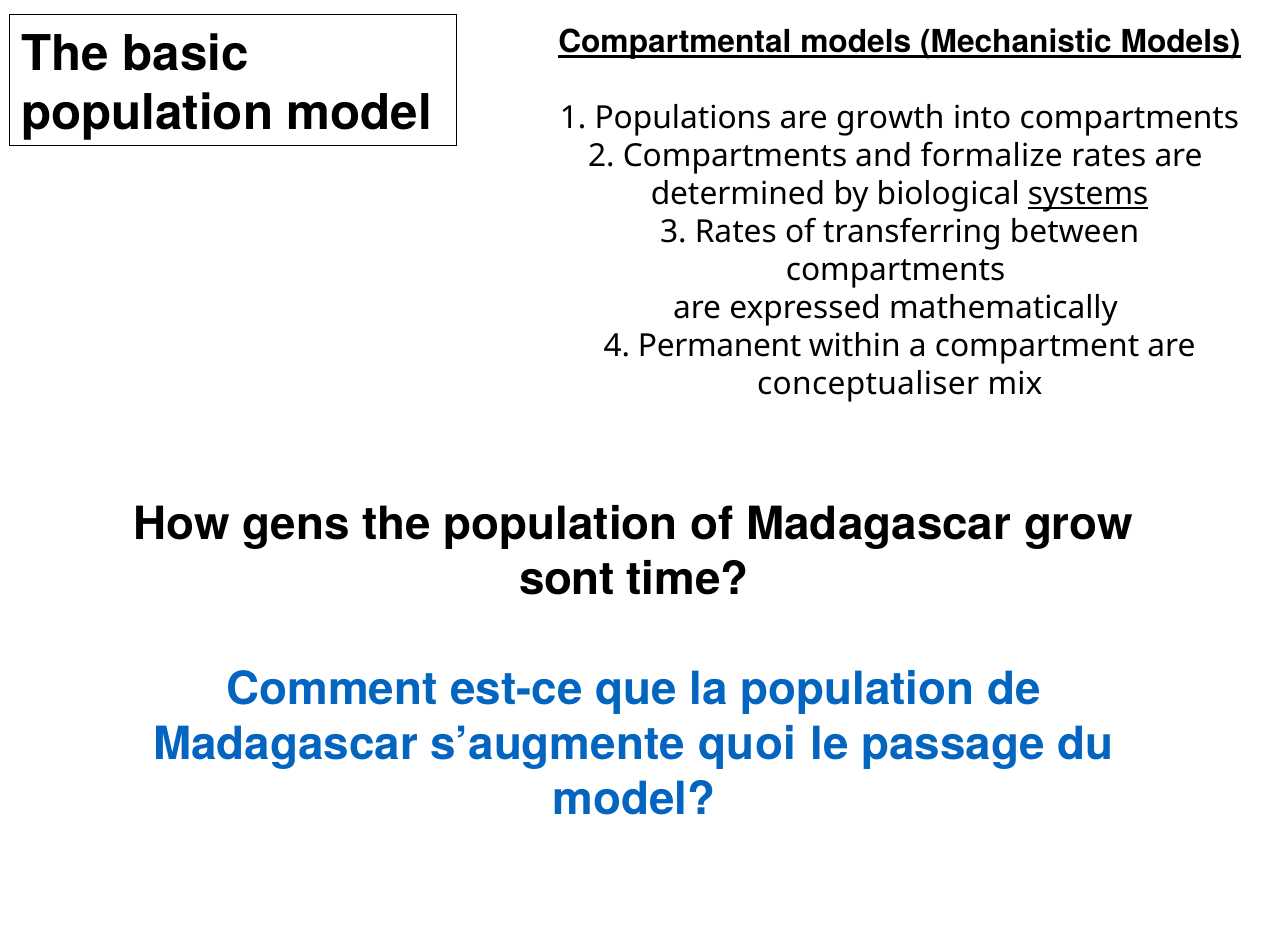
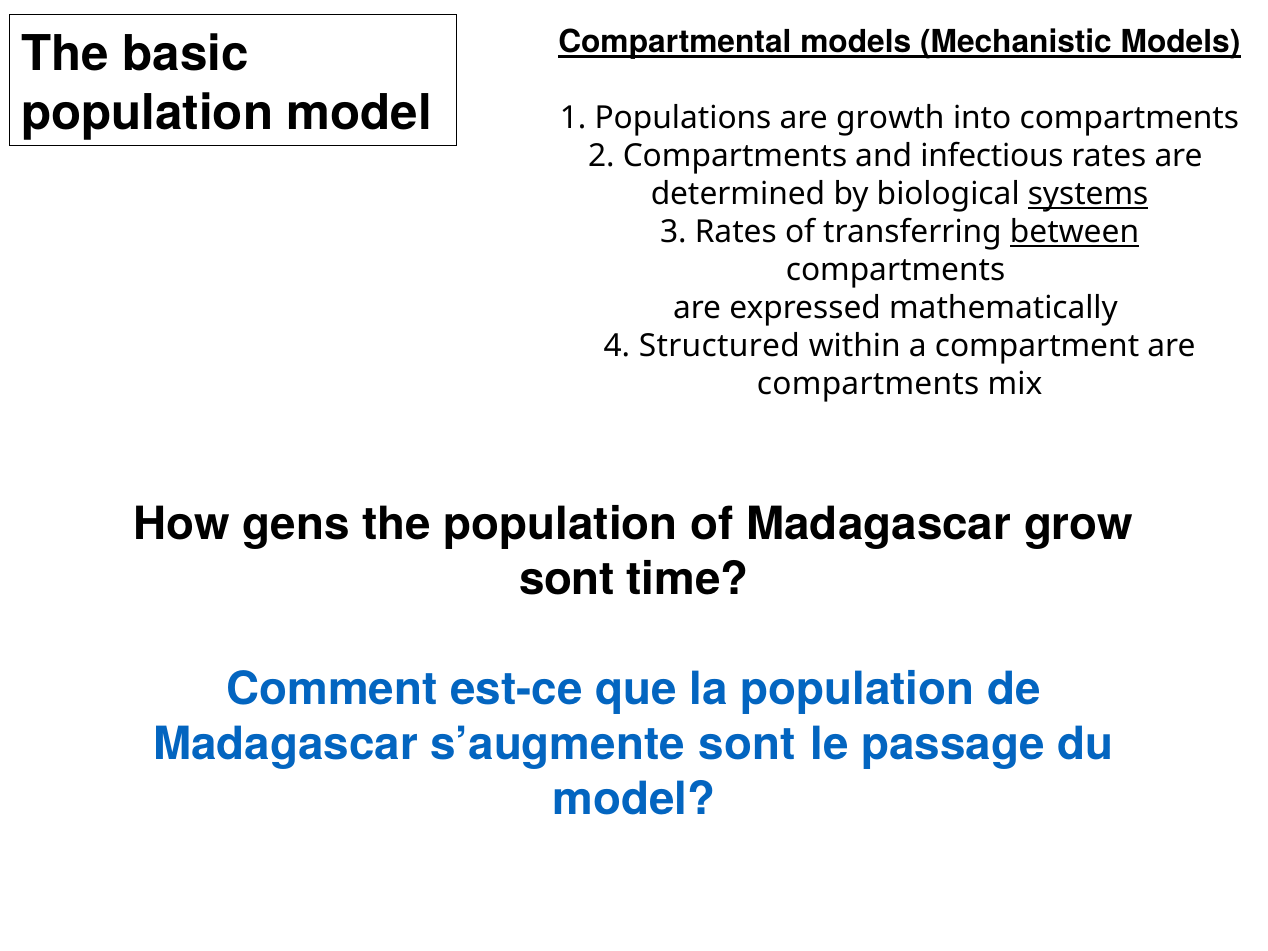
formalize: formalize -> infectious
between underline: none -> present
Permanent: Permanent -> Structured
conceptualiser at (868, 384): conceptualiser -> compartments
s’augmente quoi: quoi -> sont
